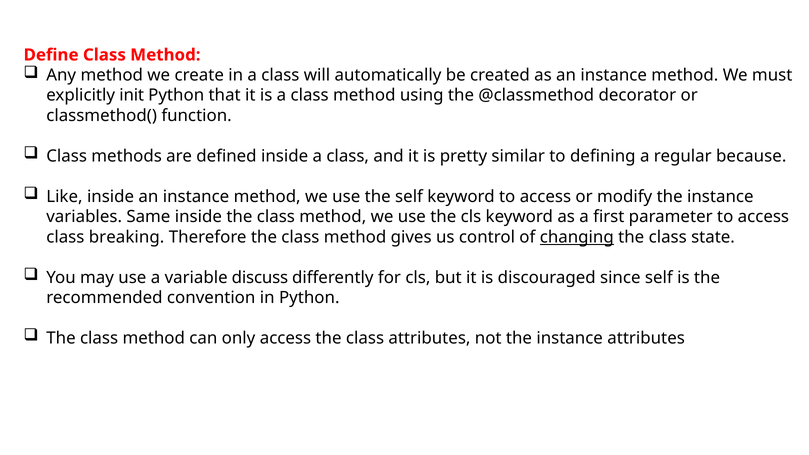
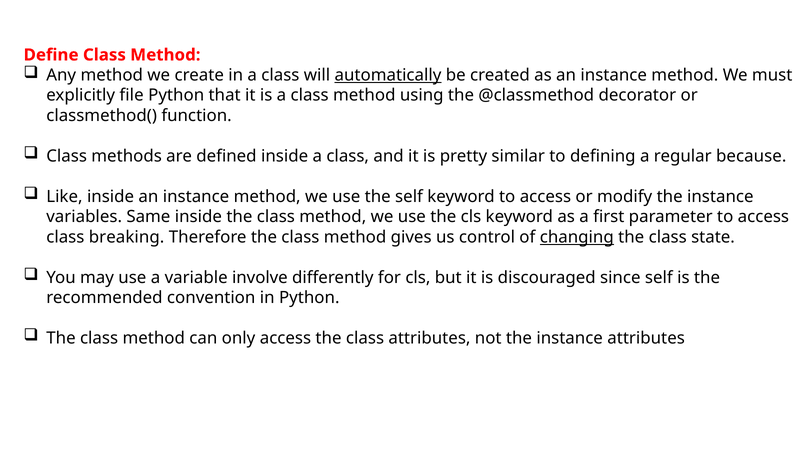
automatically underline: none -> present
init: init -> file
discuss: discuss -> involve
